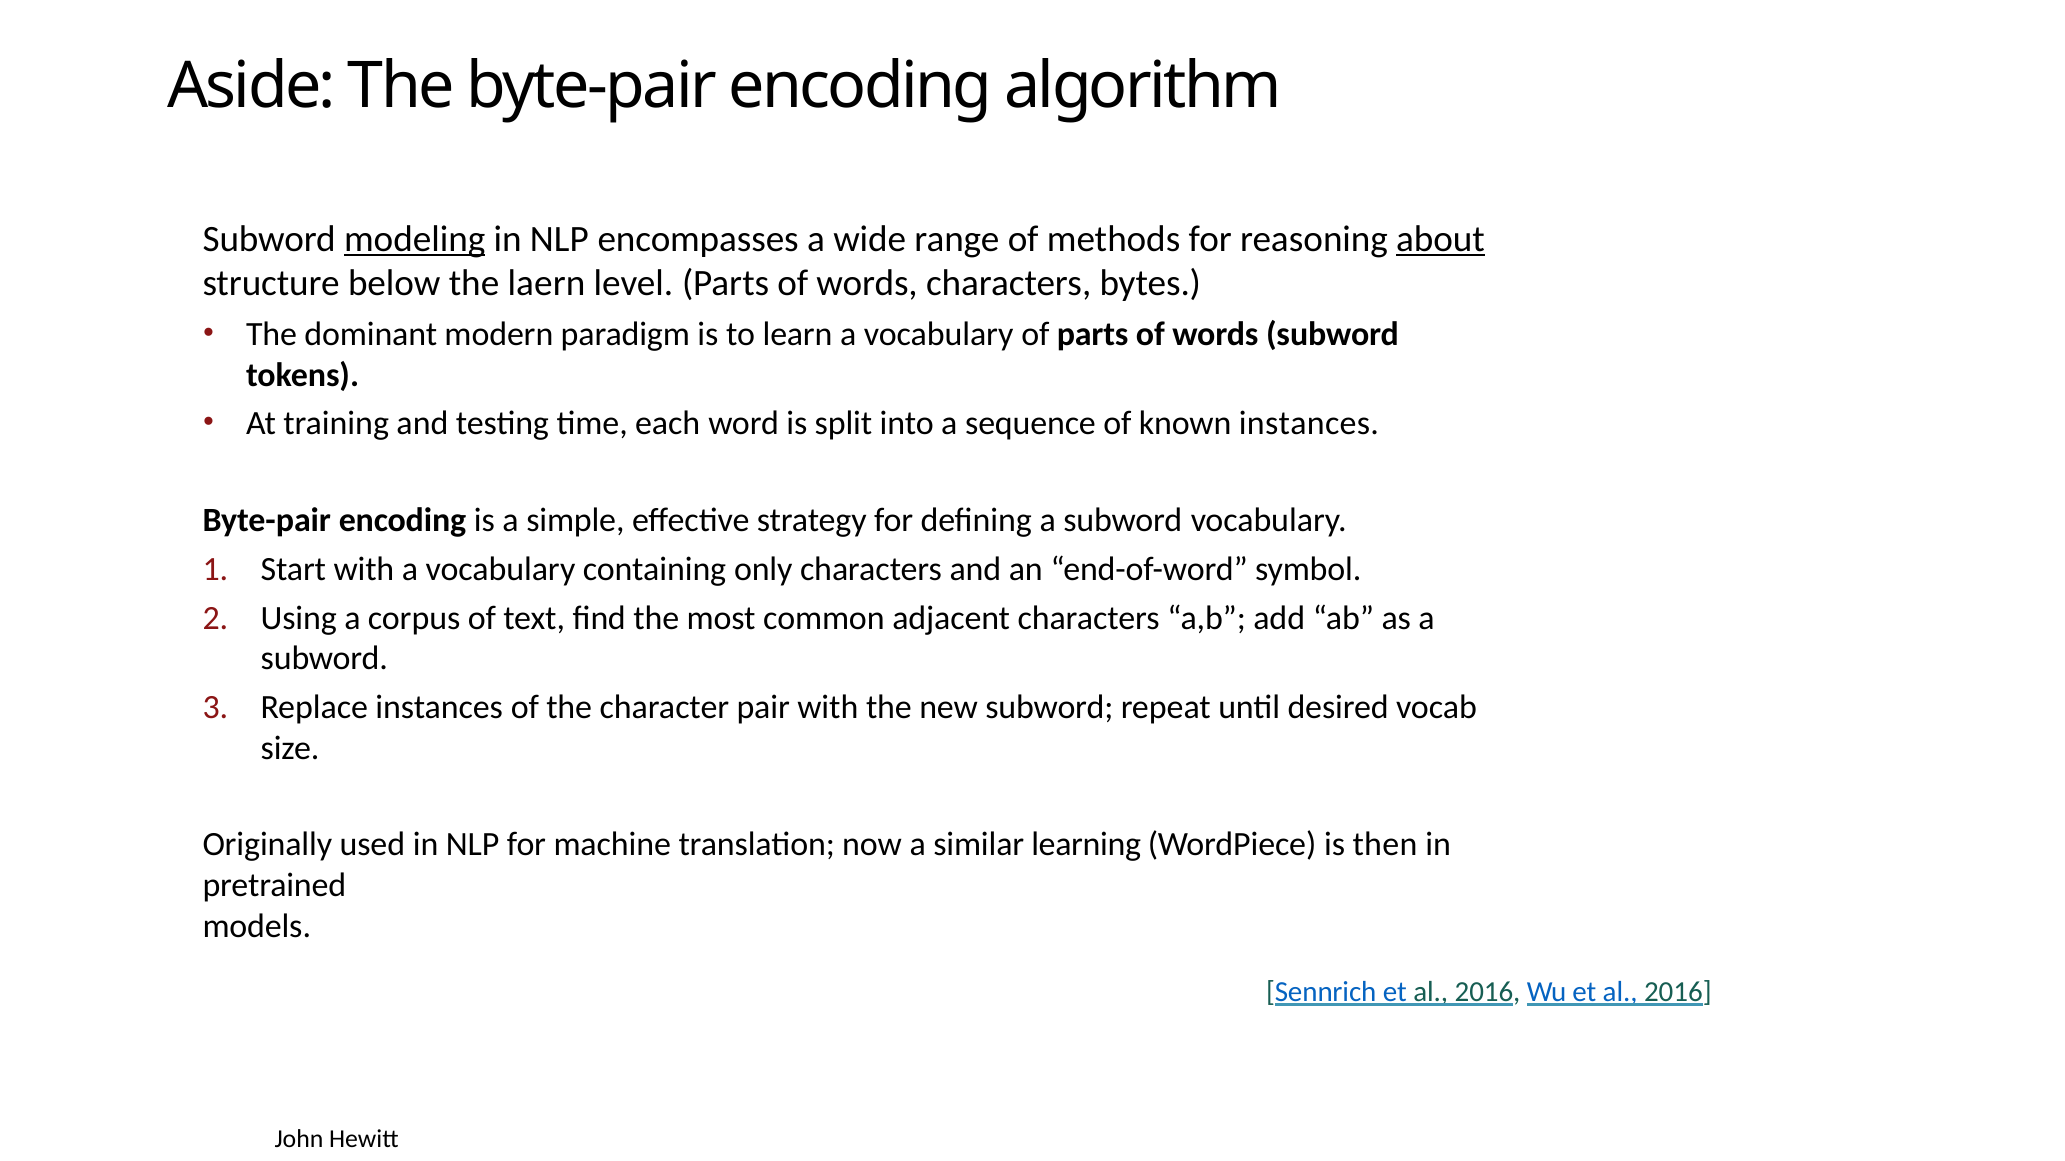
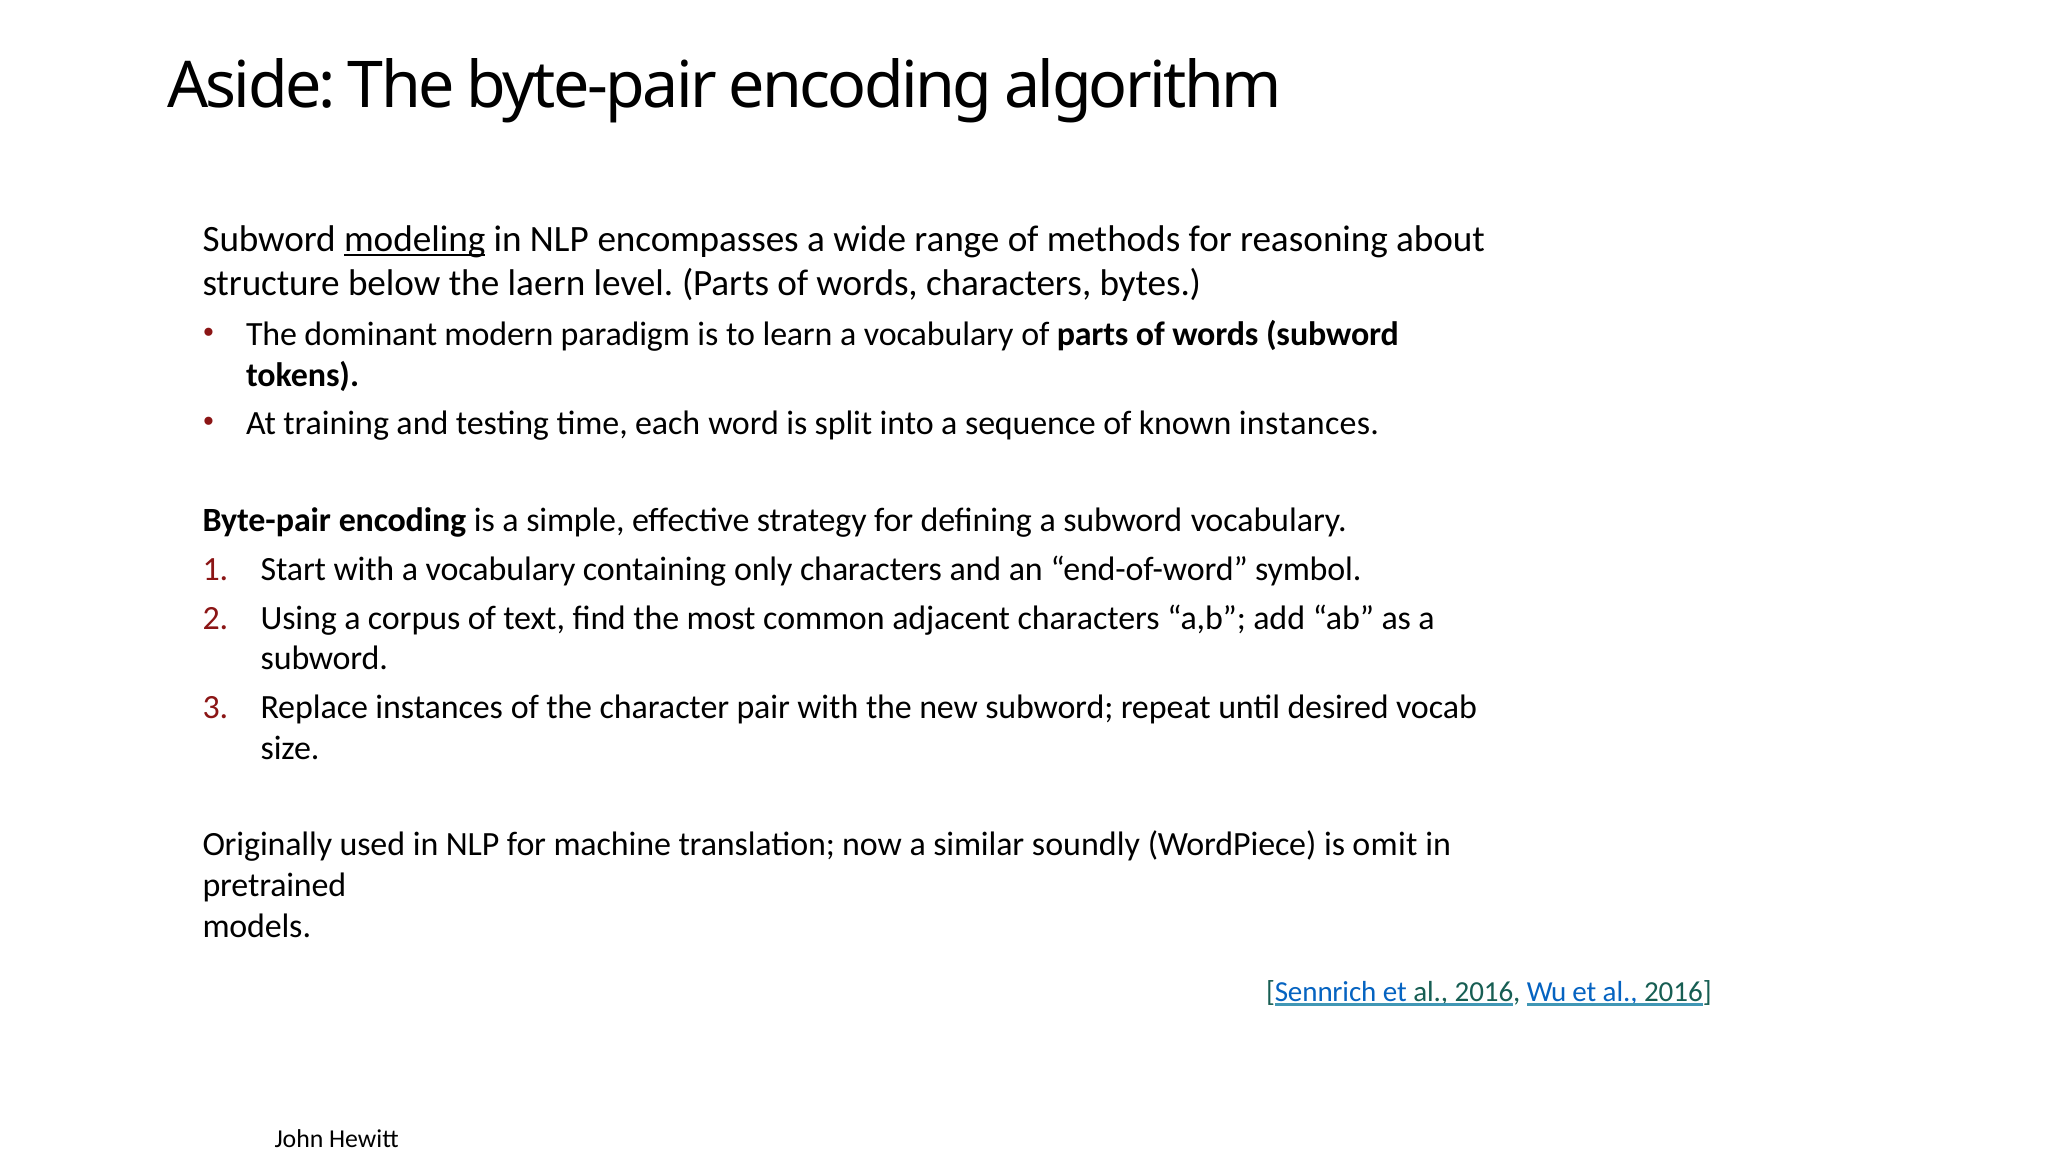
about underline: present -> none
learning: learning -> soundly
then: then -> omit
